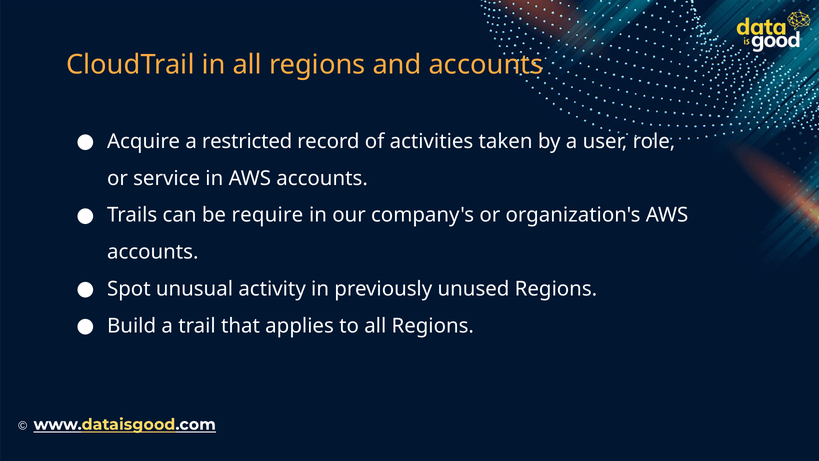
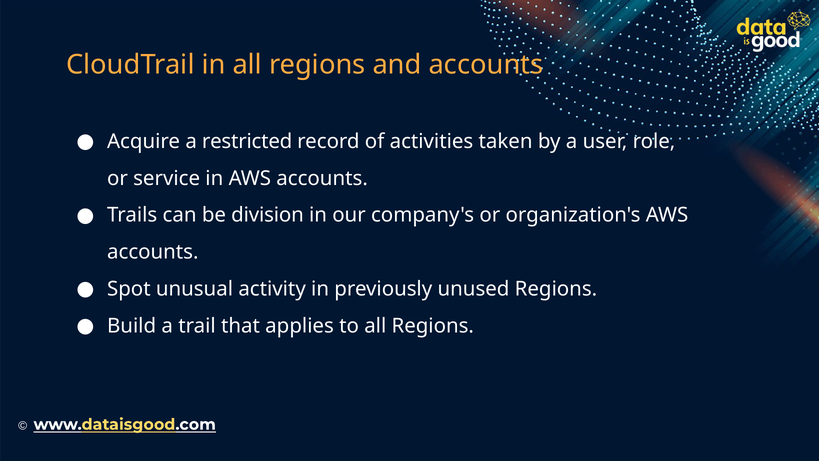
require: require -> division
